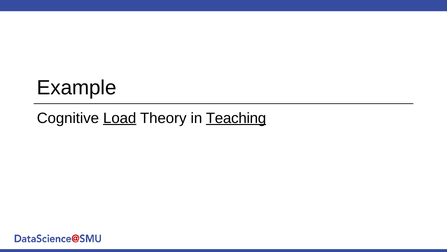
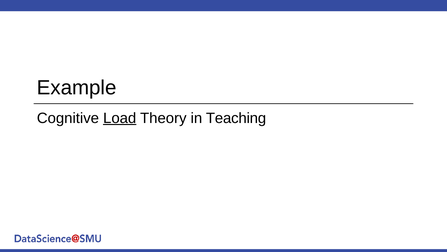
Teaching underline: present -> none
